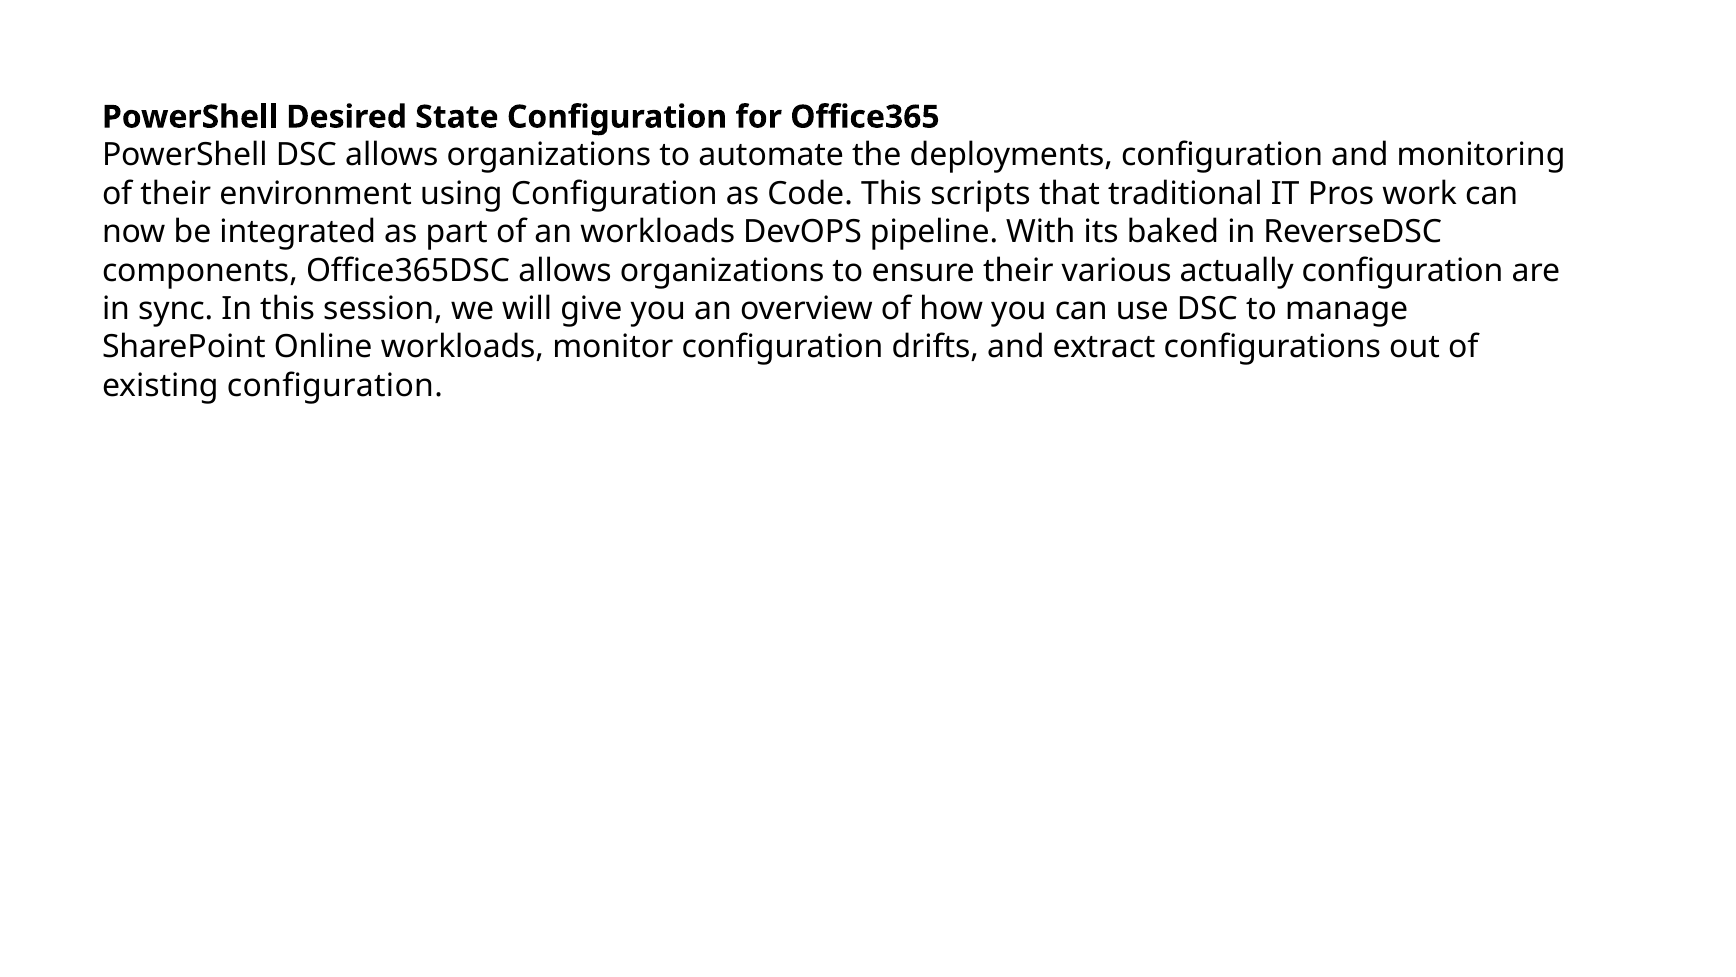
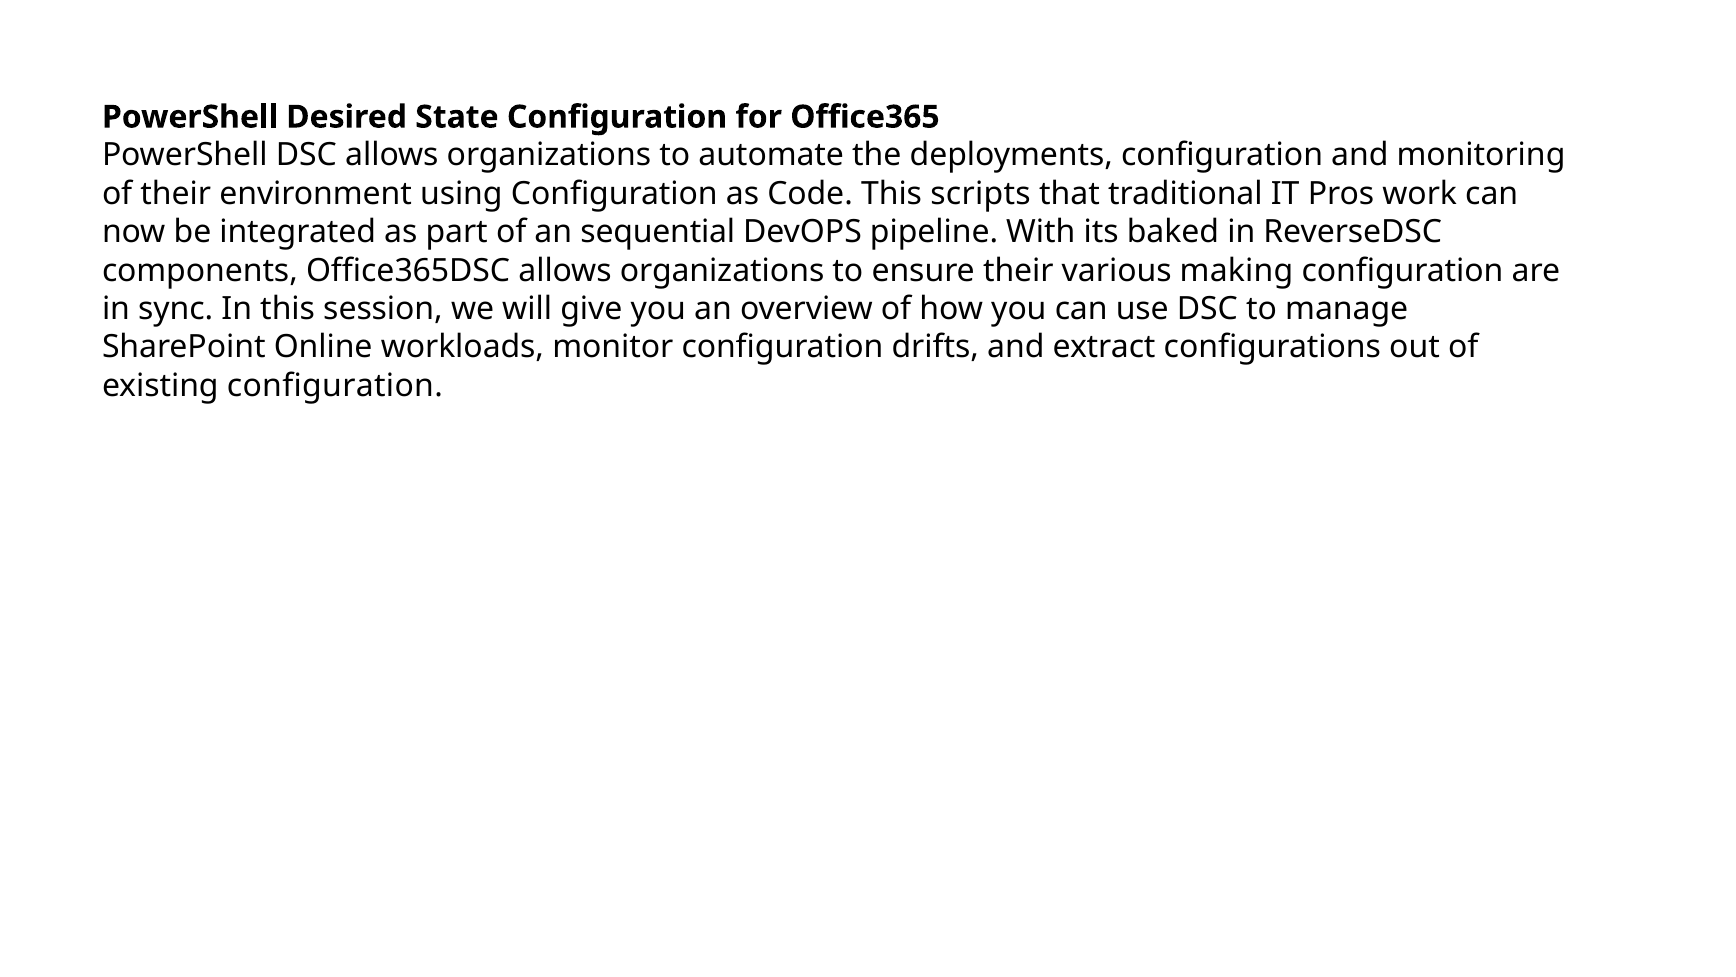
an workloads: workloads -> sequential
actually: actually -> making
